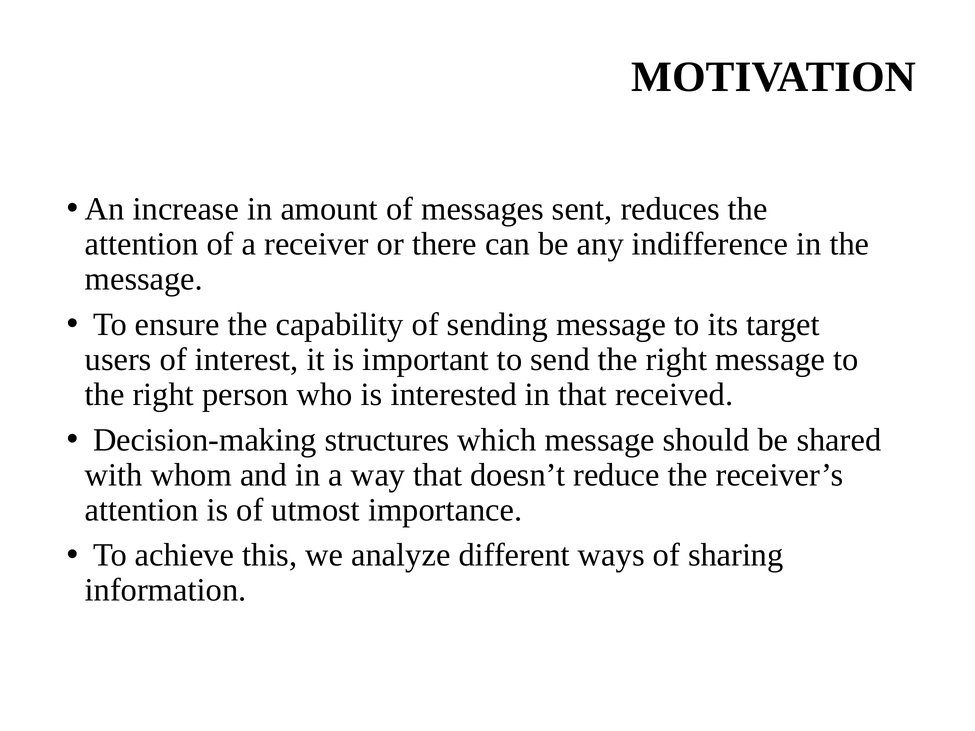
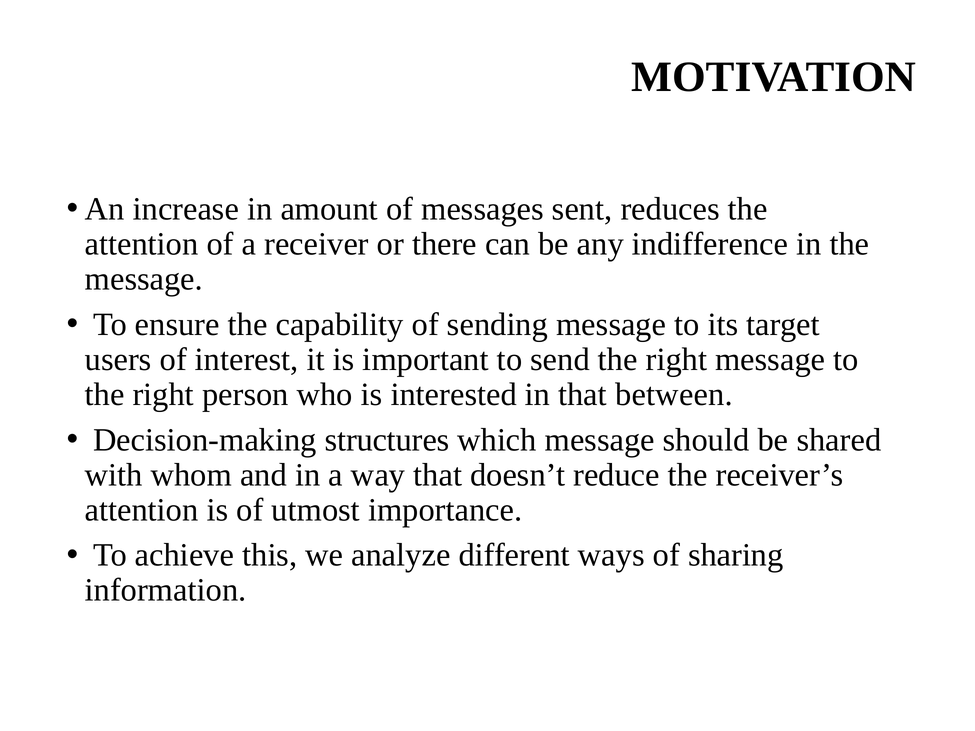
received: received -> between
